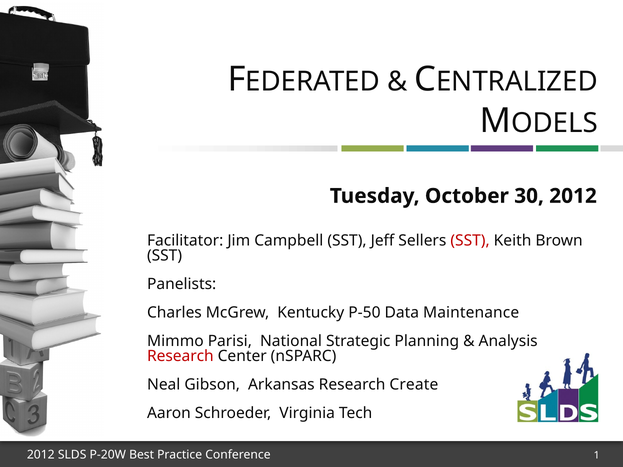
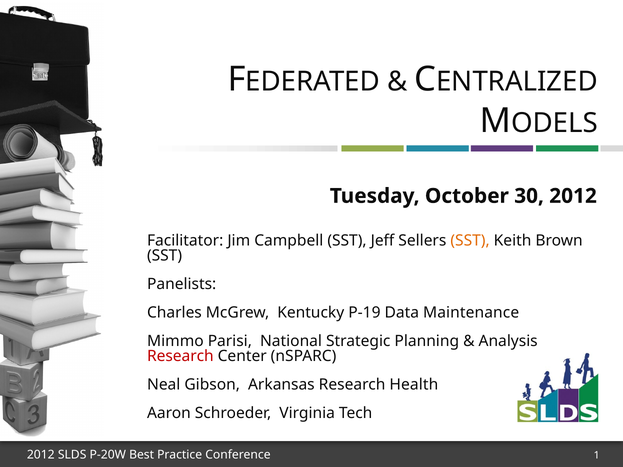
SST at (470, 241) colour: red -> orange
P-50: P-50 -> P-19
Create: Create -> Health
